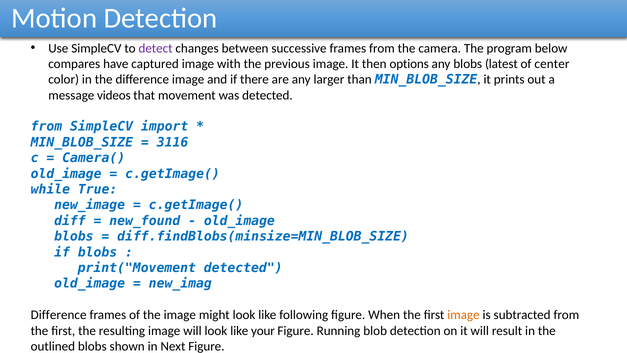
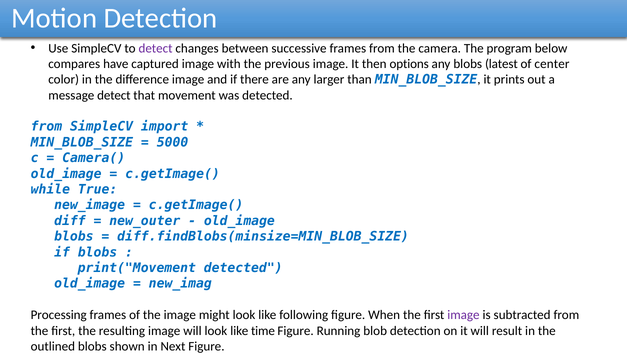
message videos: videos -> detect
3116: 3116 -> 5000
new_found: new_found -> new_outer
Difference at (59, 315): Difference -> Processing
image at (463, 315) colour: orange -> purple
your: your -> time
